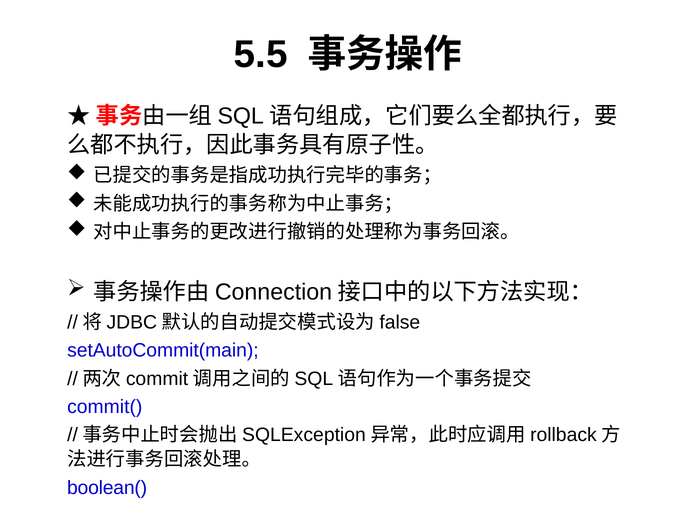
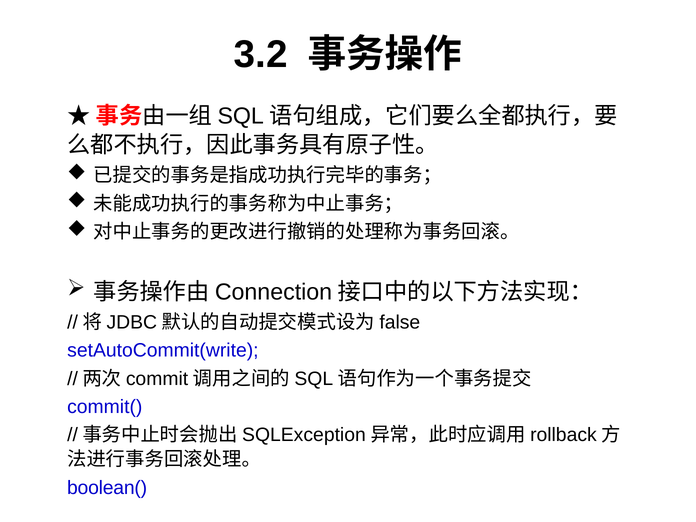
5.5: 5.5 -> 3.2
setAutoCommit(main: setAutoCommit(main -> setAutoCommit(write
